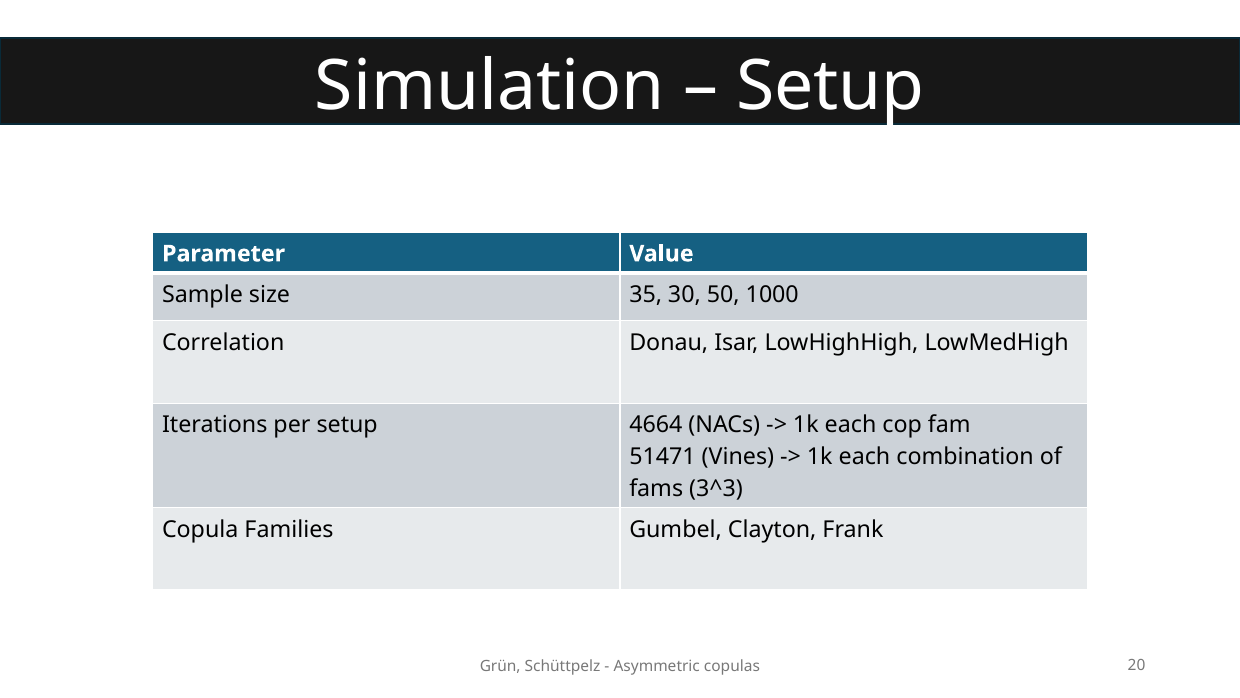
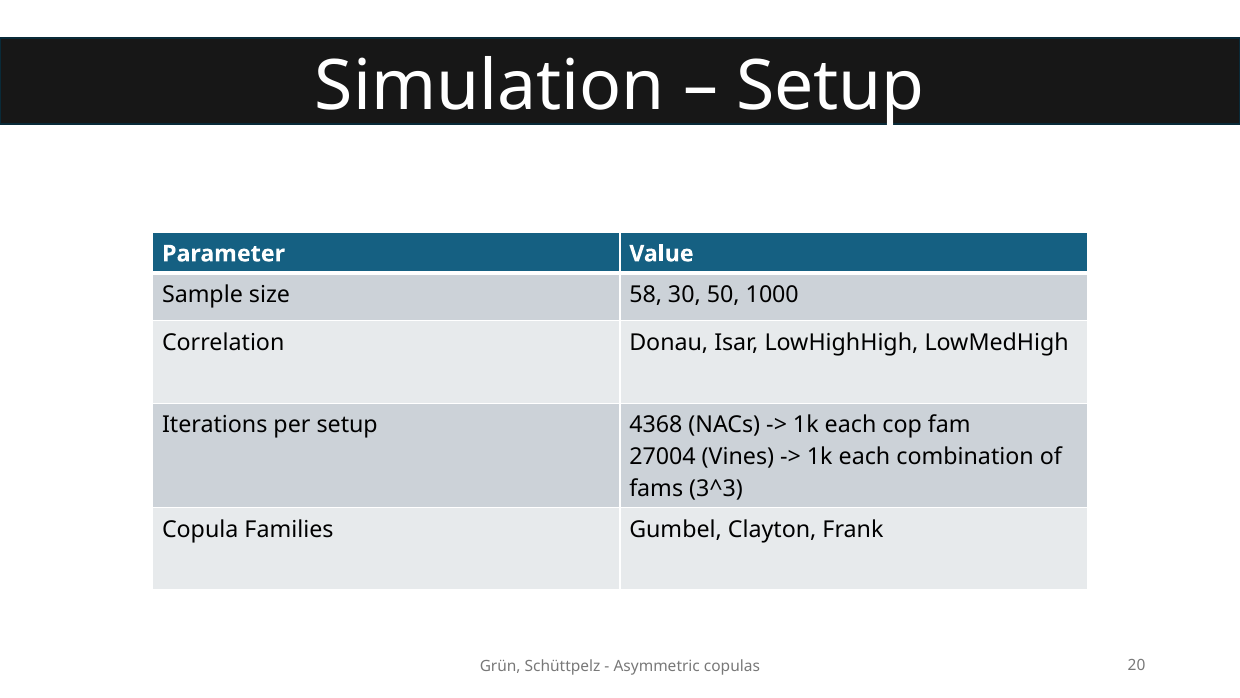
35: 35 -> 58
4664: 4664 -> 4368
51471: 51471 -> 27004
